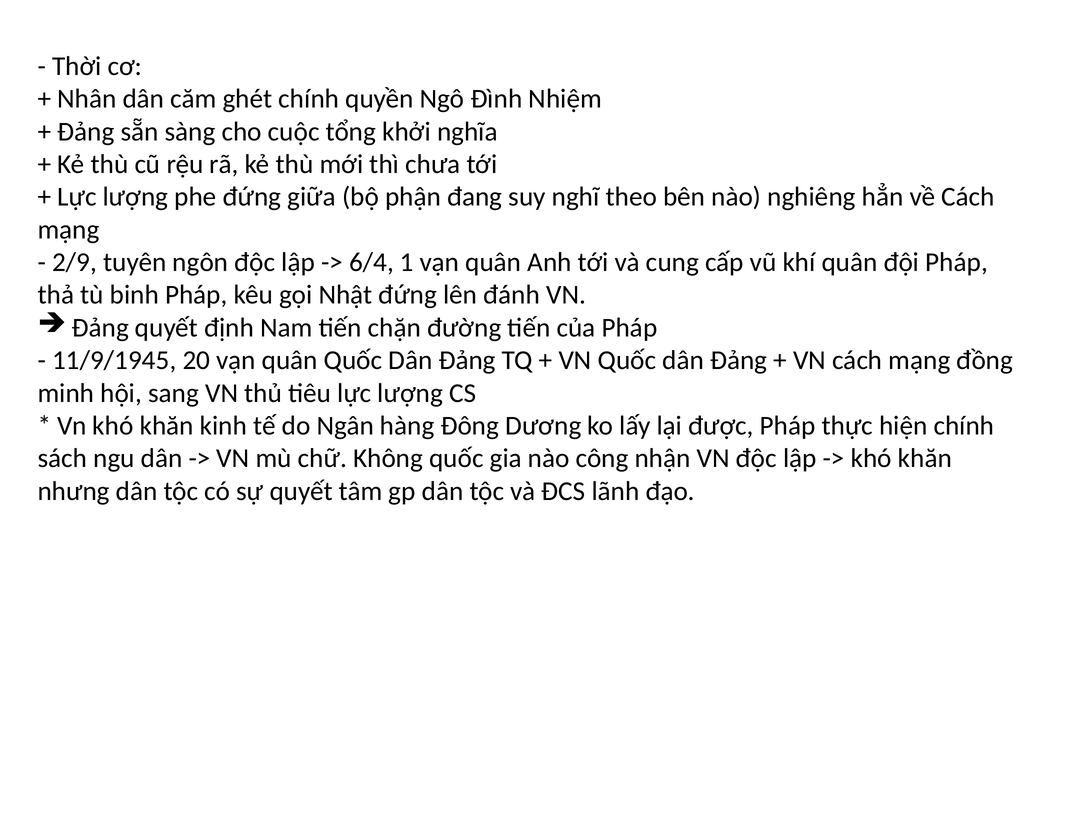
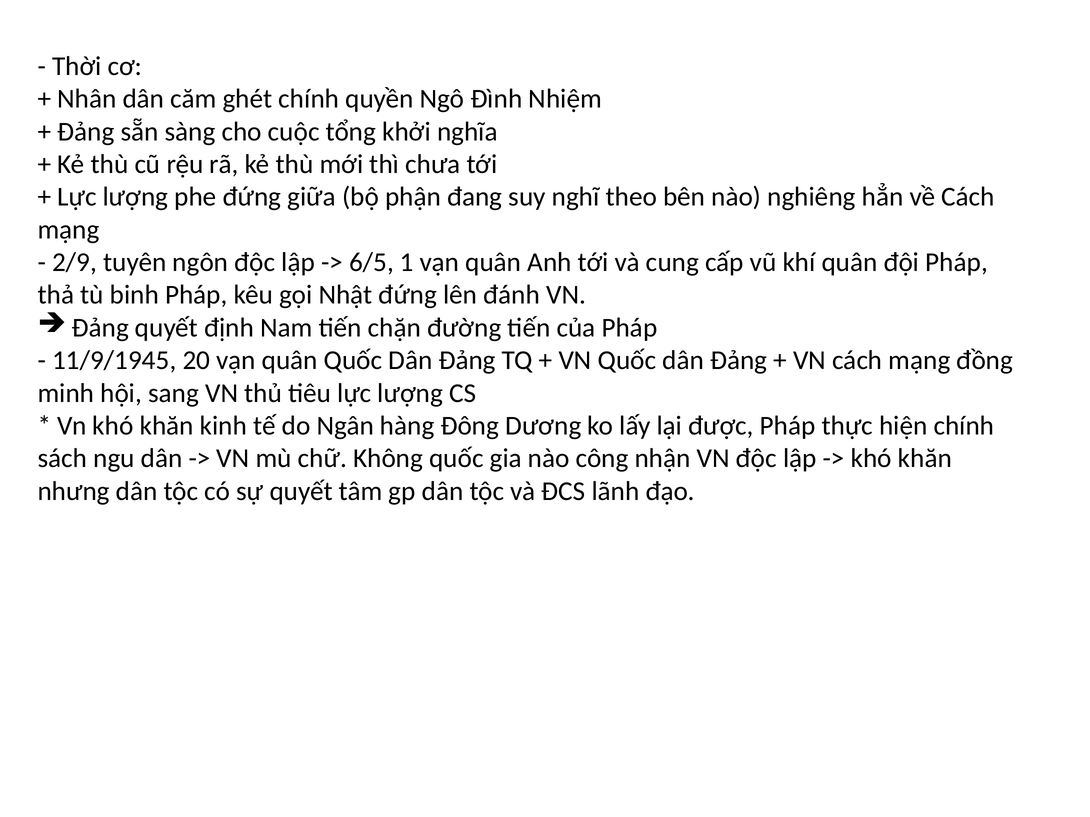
6/4: 6/4 -> 6/5
